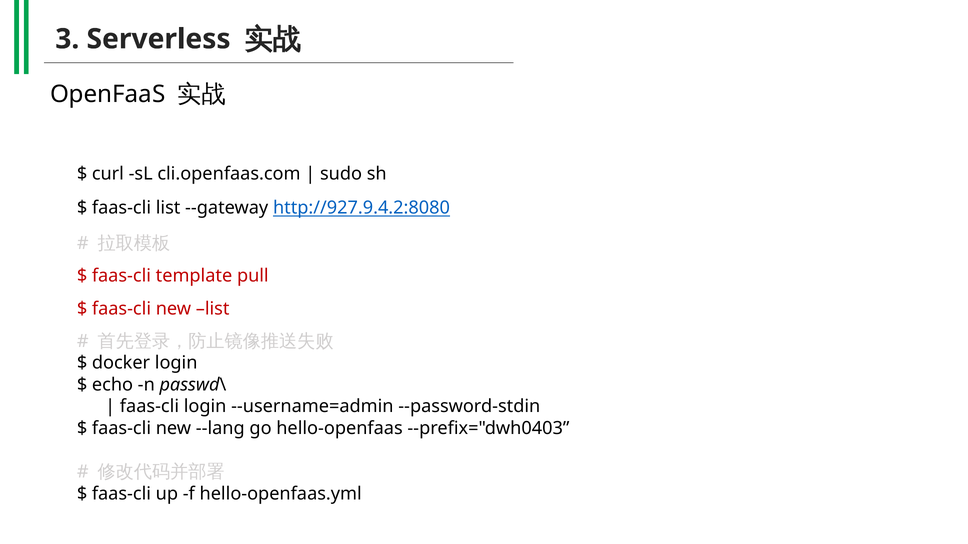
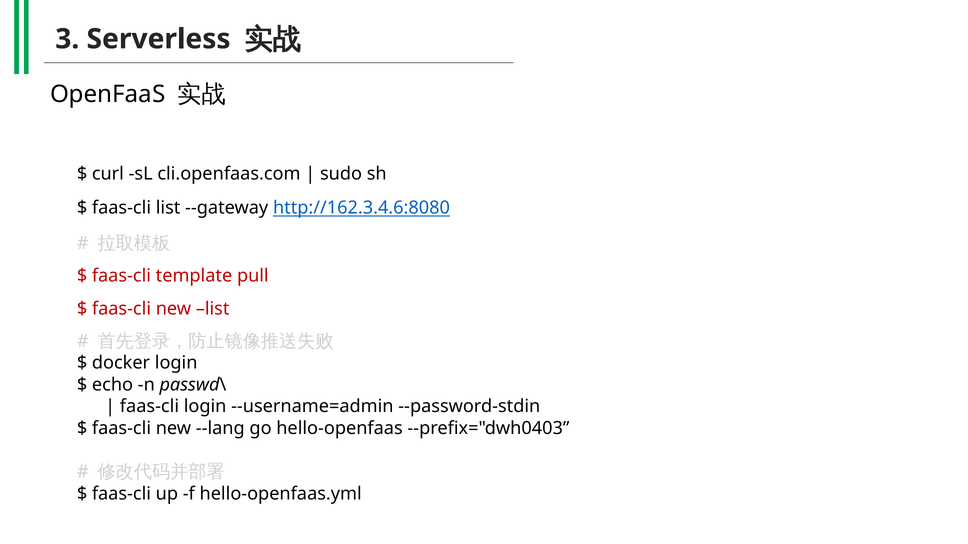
http://927.9.4.2:8080: http://927.9.4.2:8080 -> http://162.3.4.6:8080
